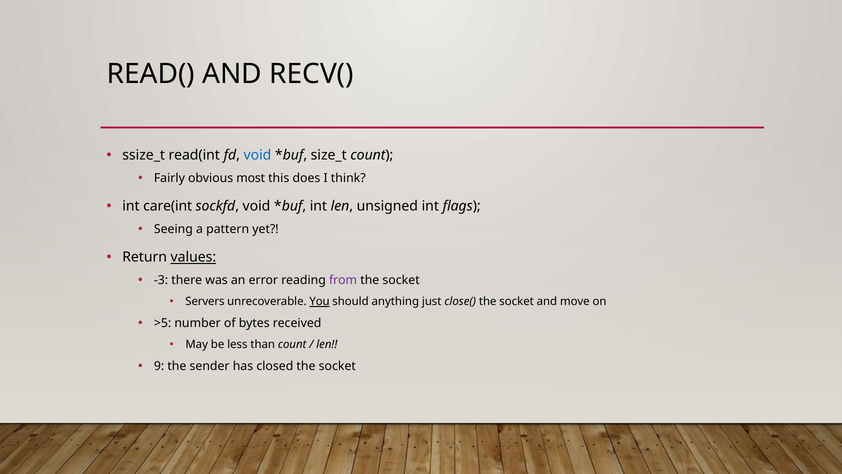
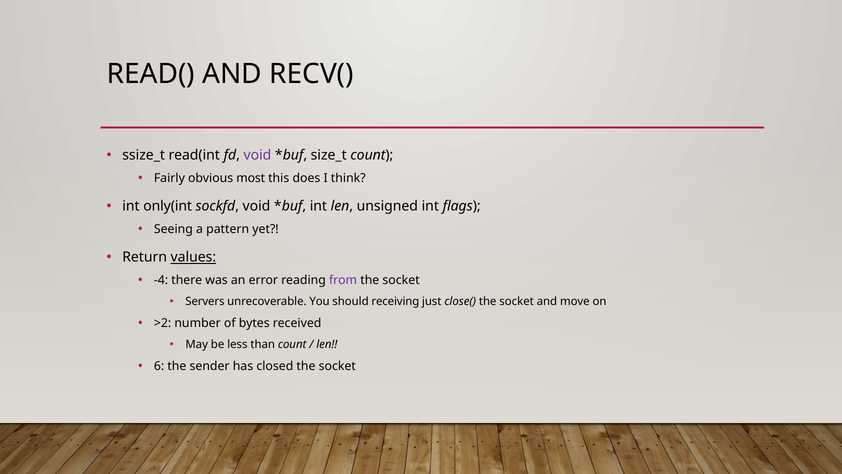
void at (257, 155) colour: blue -> purple
care(int: care(int -> only(int
-3: -3 -> -4
You underline: present -> none
anything: anything -> receiving
>5: >5 -> >2
9: 9 -> 6
